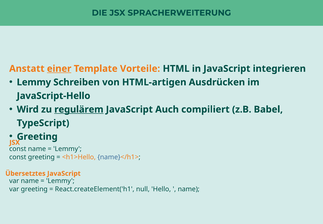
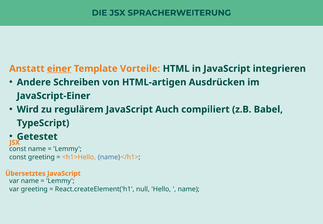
Lemmy at (34, 82): Lemmy -> Andere
JavaScript-Hello: JavaScript-Hello -> JavaScript-Einer
regulärem underline: present -> none
Greeting at (37, 136): Greeting -> Getestet
